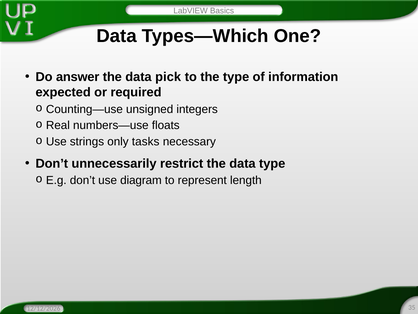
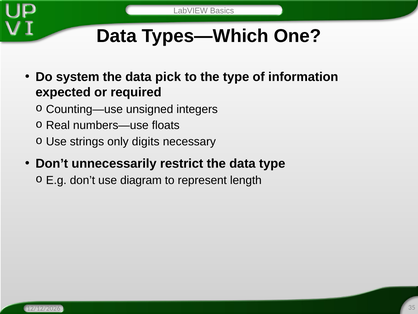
answer: answer -> system
tasks: tasks -> digits
